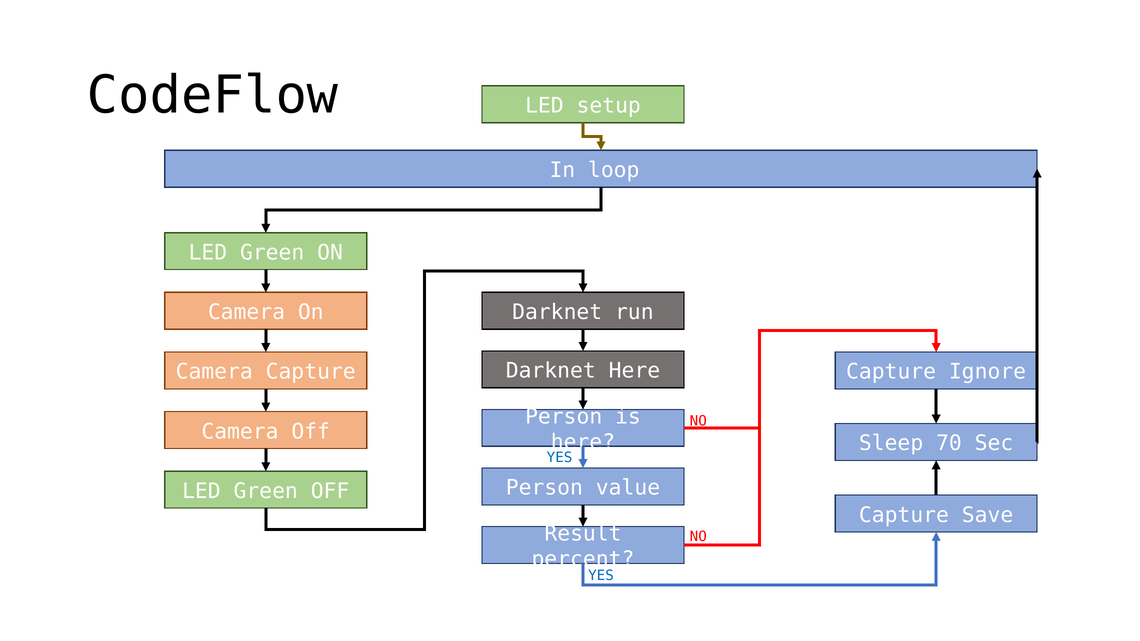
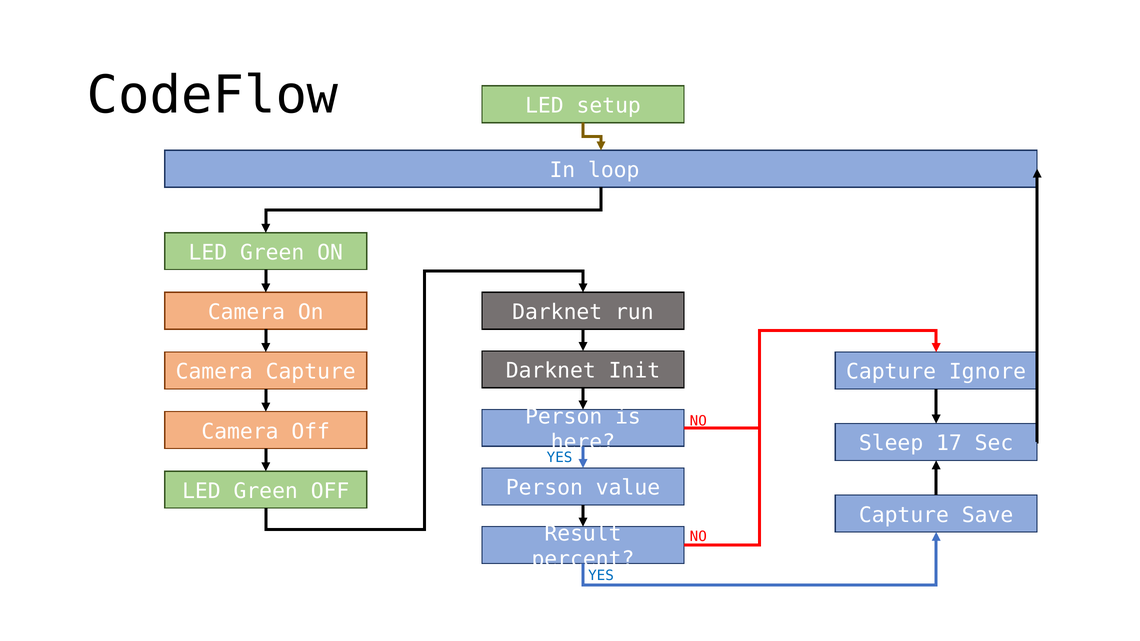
Darknet Here: Here -> Init
70: 70 -> 17
